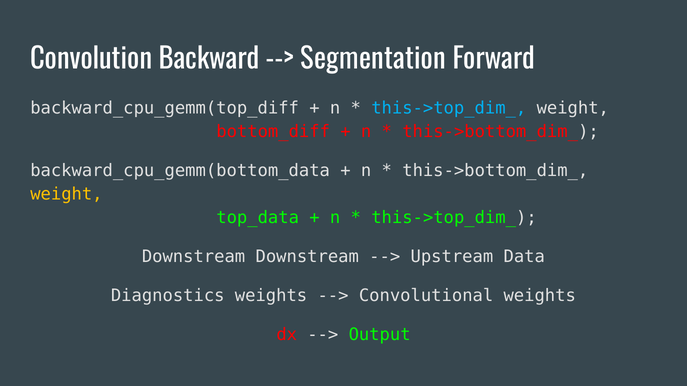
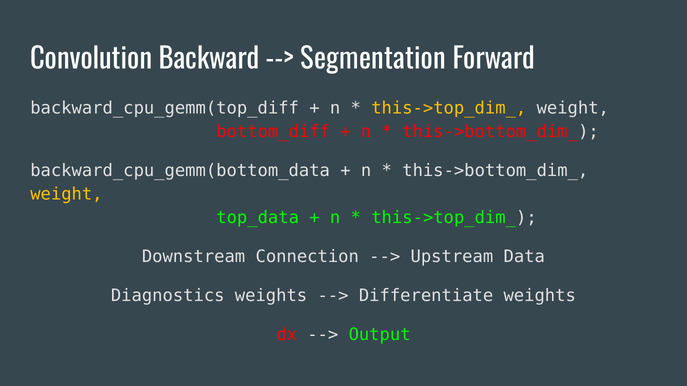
this->top_dim_ at (449, 108) colour: light blue -> yellow
Downstream Downstream: Downstream -> Connection
Convolutional: Convolutional -> Differentiate
